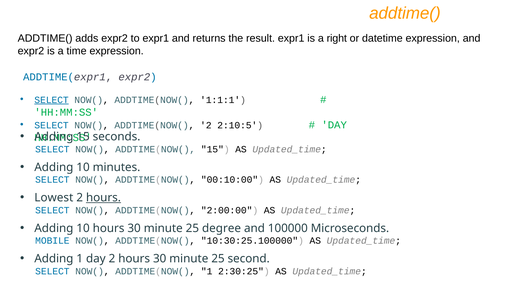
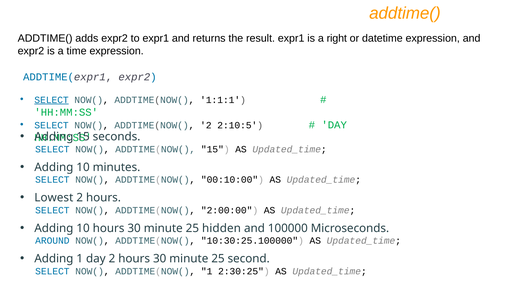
hours at (103, 198) underline: present -> none
degree: degree -> hidden
MOBILE: MOBILE -> AROUND
